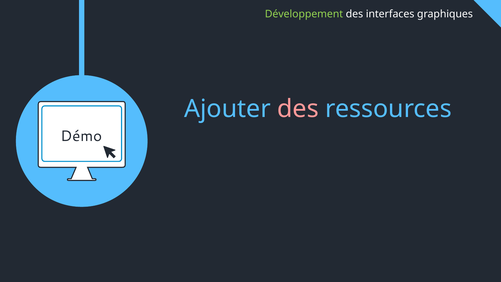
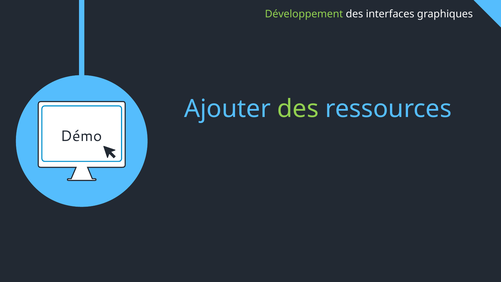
des at (298, 109) colour: pink -> light green
